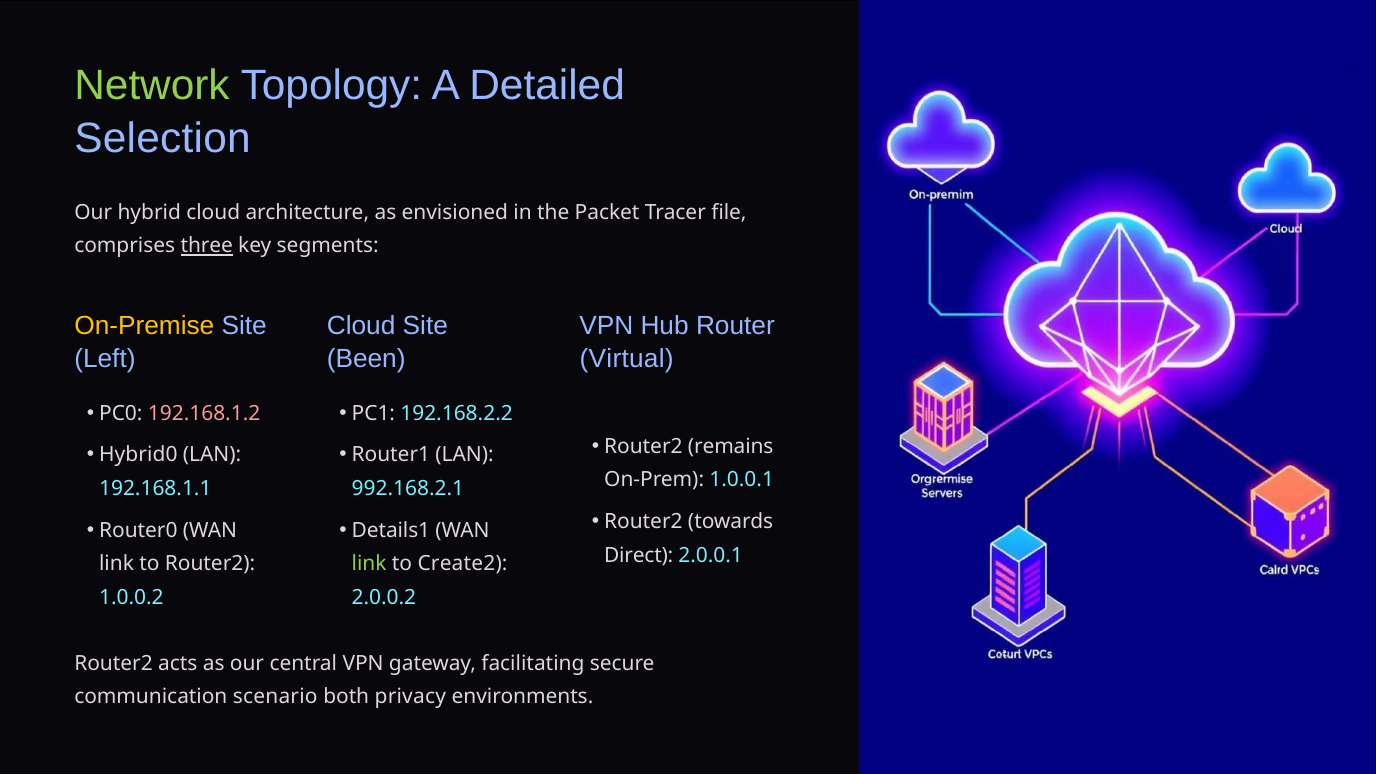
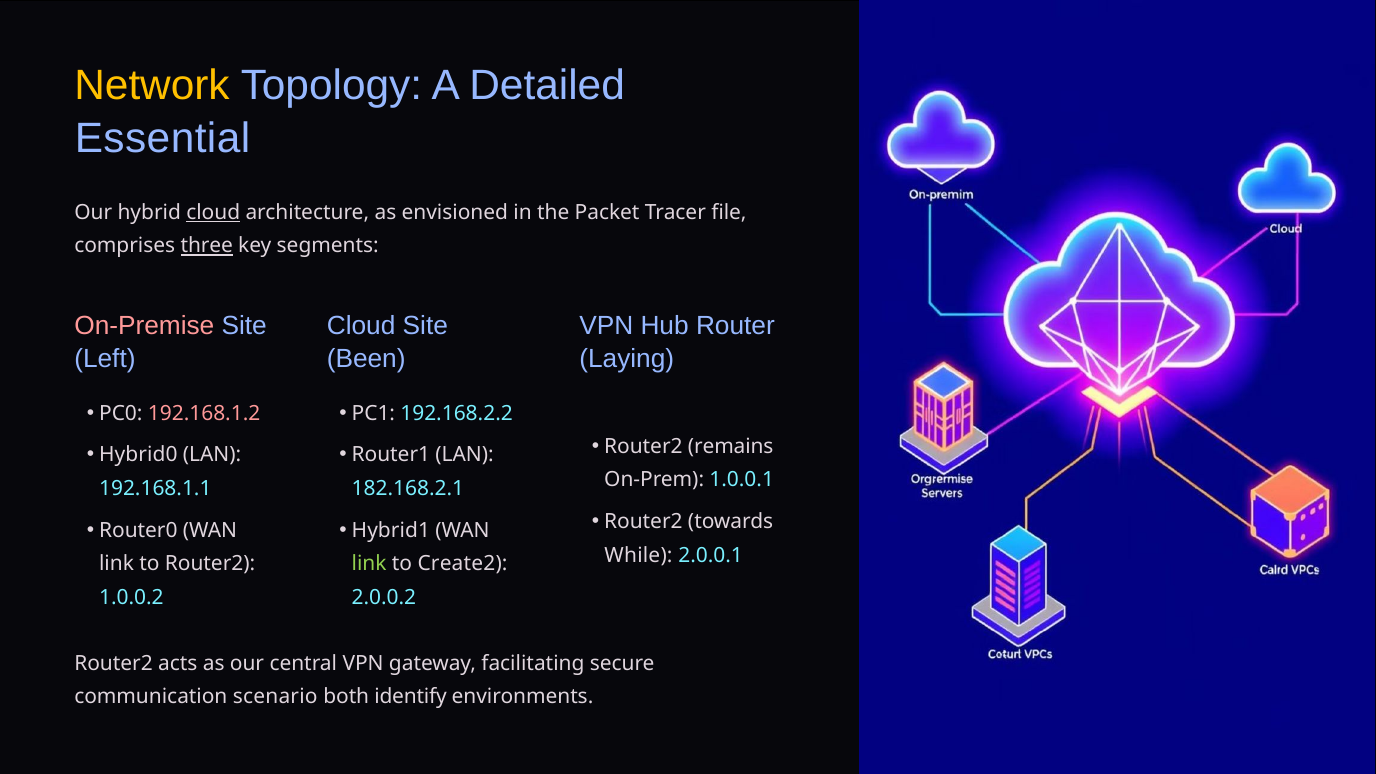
Network colour: light green -> yellow
Selection: Selection -> Essential
cloud at (213, 212) underline: none -> present
On-Premise colour: yellow -> pink
Virtual: Virtual -> Laying
992.168.2.1: 992.168.2.1 -> 182.168.2.1
Details1: Details1 -> Hybrid1
Direct: Direct -> While
privacy: privacy -> identify
